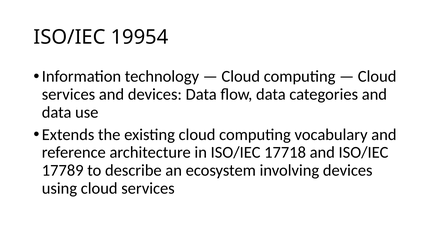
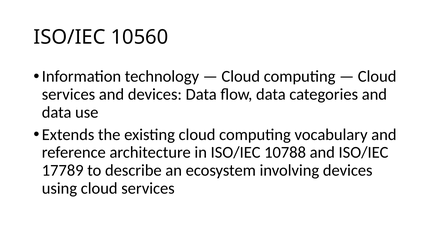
19954: 19954 -> 10560
17718: 17718 -> 10788
